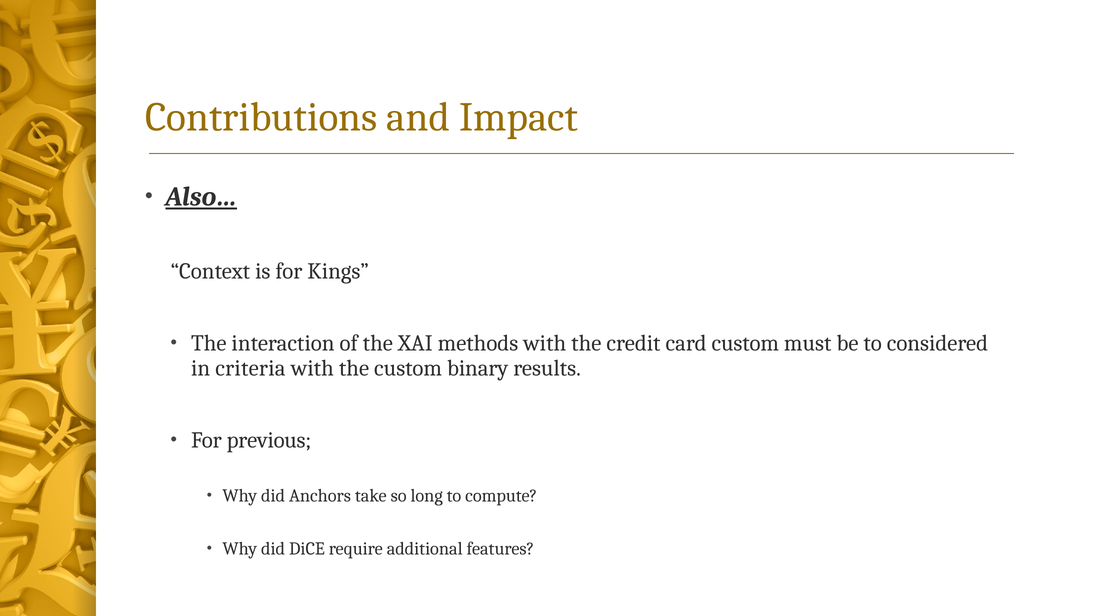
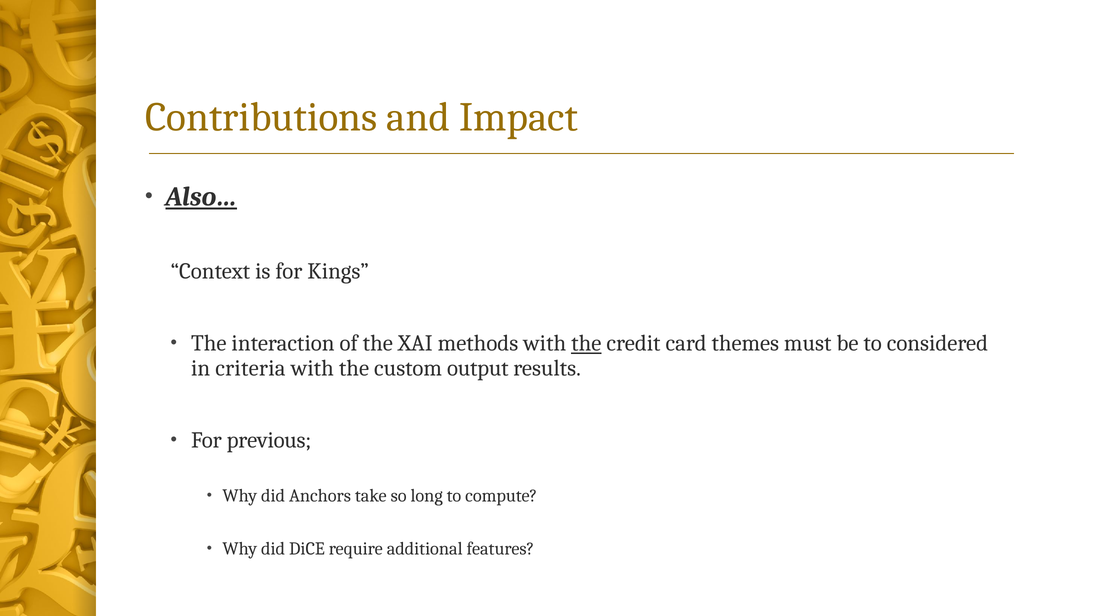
the at (586, 344) underline: none -> present
card custom: custom -> themes
binary: binary -> output
